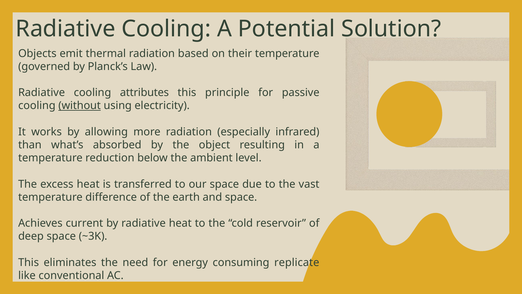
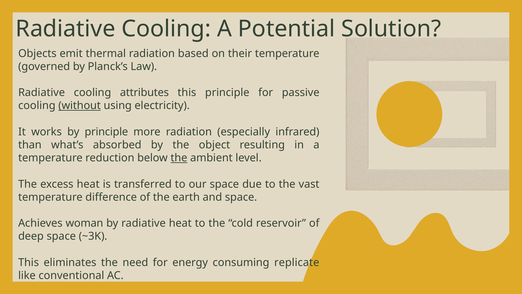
by allowing: allowing -> principle
the at (179, 158) underline: none -> present
current: current -> woman
